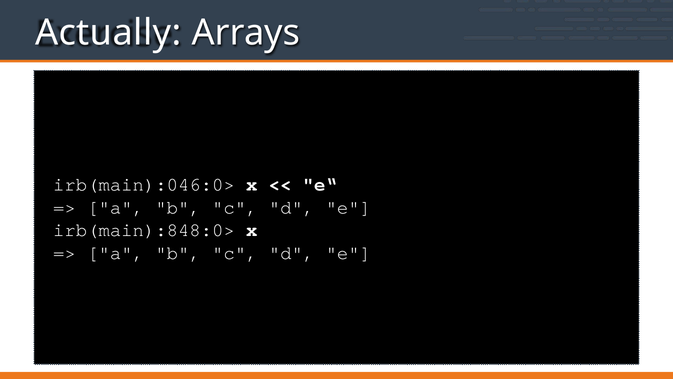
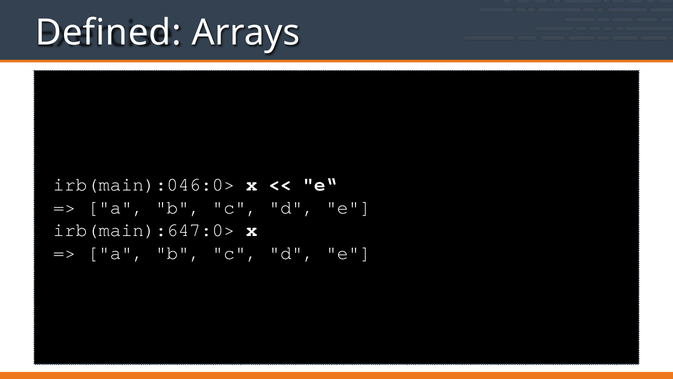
Actually: Actually -> Defined
irb(main):848:0>: irb(main):848:0> -> irb(main):647:0>
